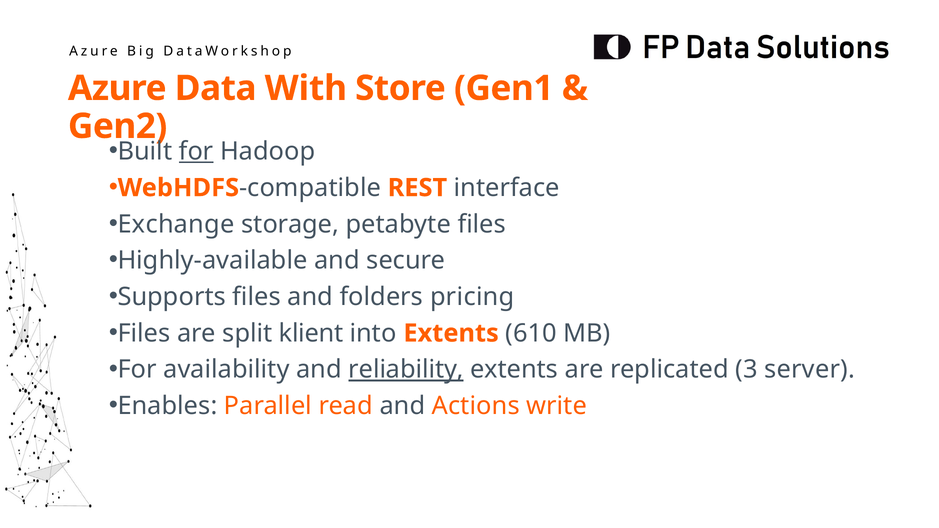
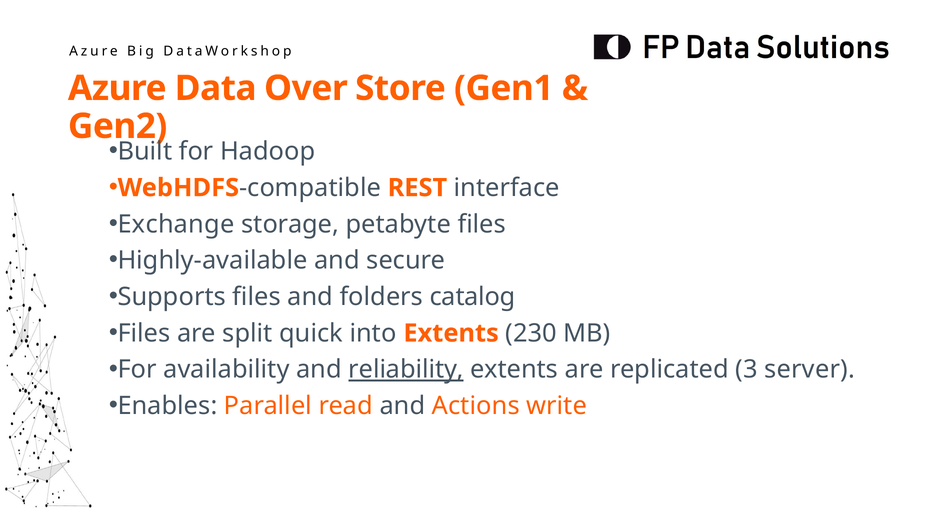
With: With -> Over
for at (196, 151) underline: present -> none
pricing: pricing -> catalog
klient: klient -> quick
610: 610 -> 230
